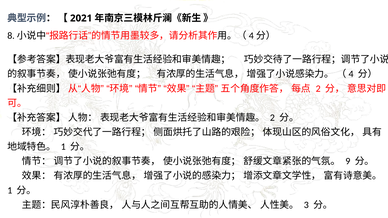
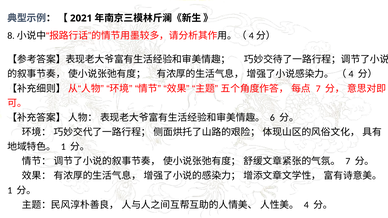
2 at (318, 89): 2 -> 7
2 at (272, 118): 2 -> 6
9 at (348, 161): 9 -> 7
3: 3 -> 4
